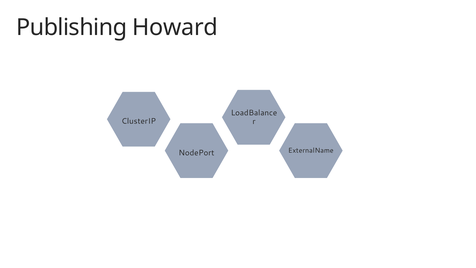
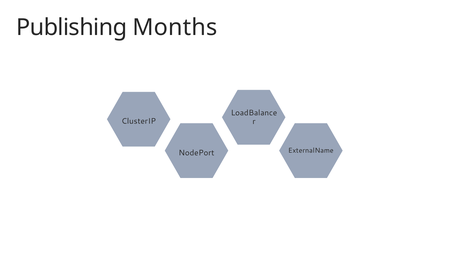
Howard: Howard -> Months
